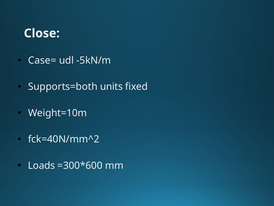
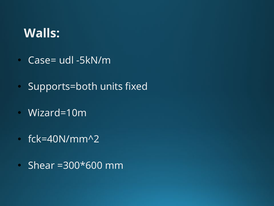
Close: Close -> Walls
Weight=10m: Weight=10m -> Wizard=10m
Loads: Loads -> Shear
